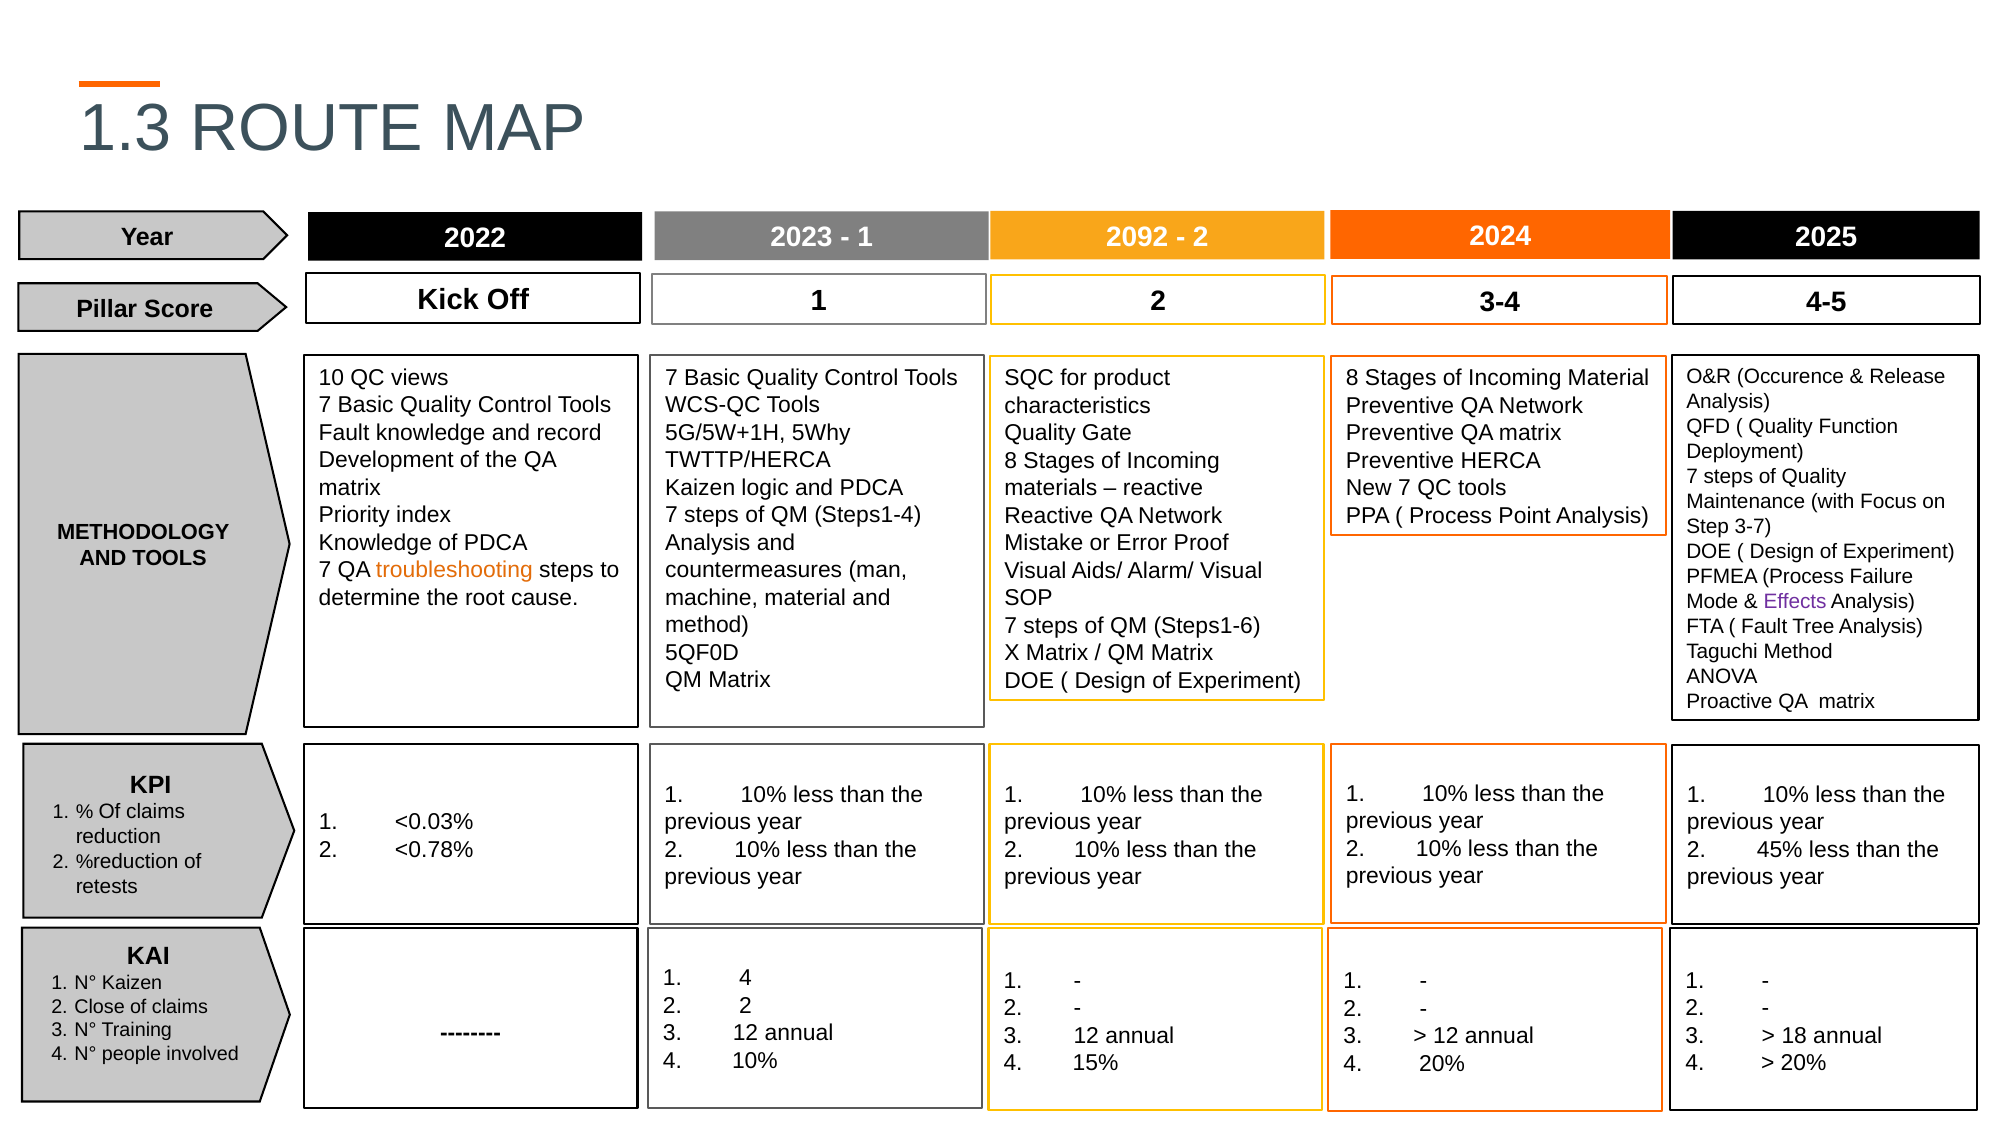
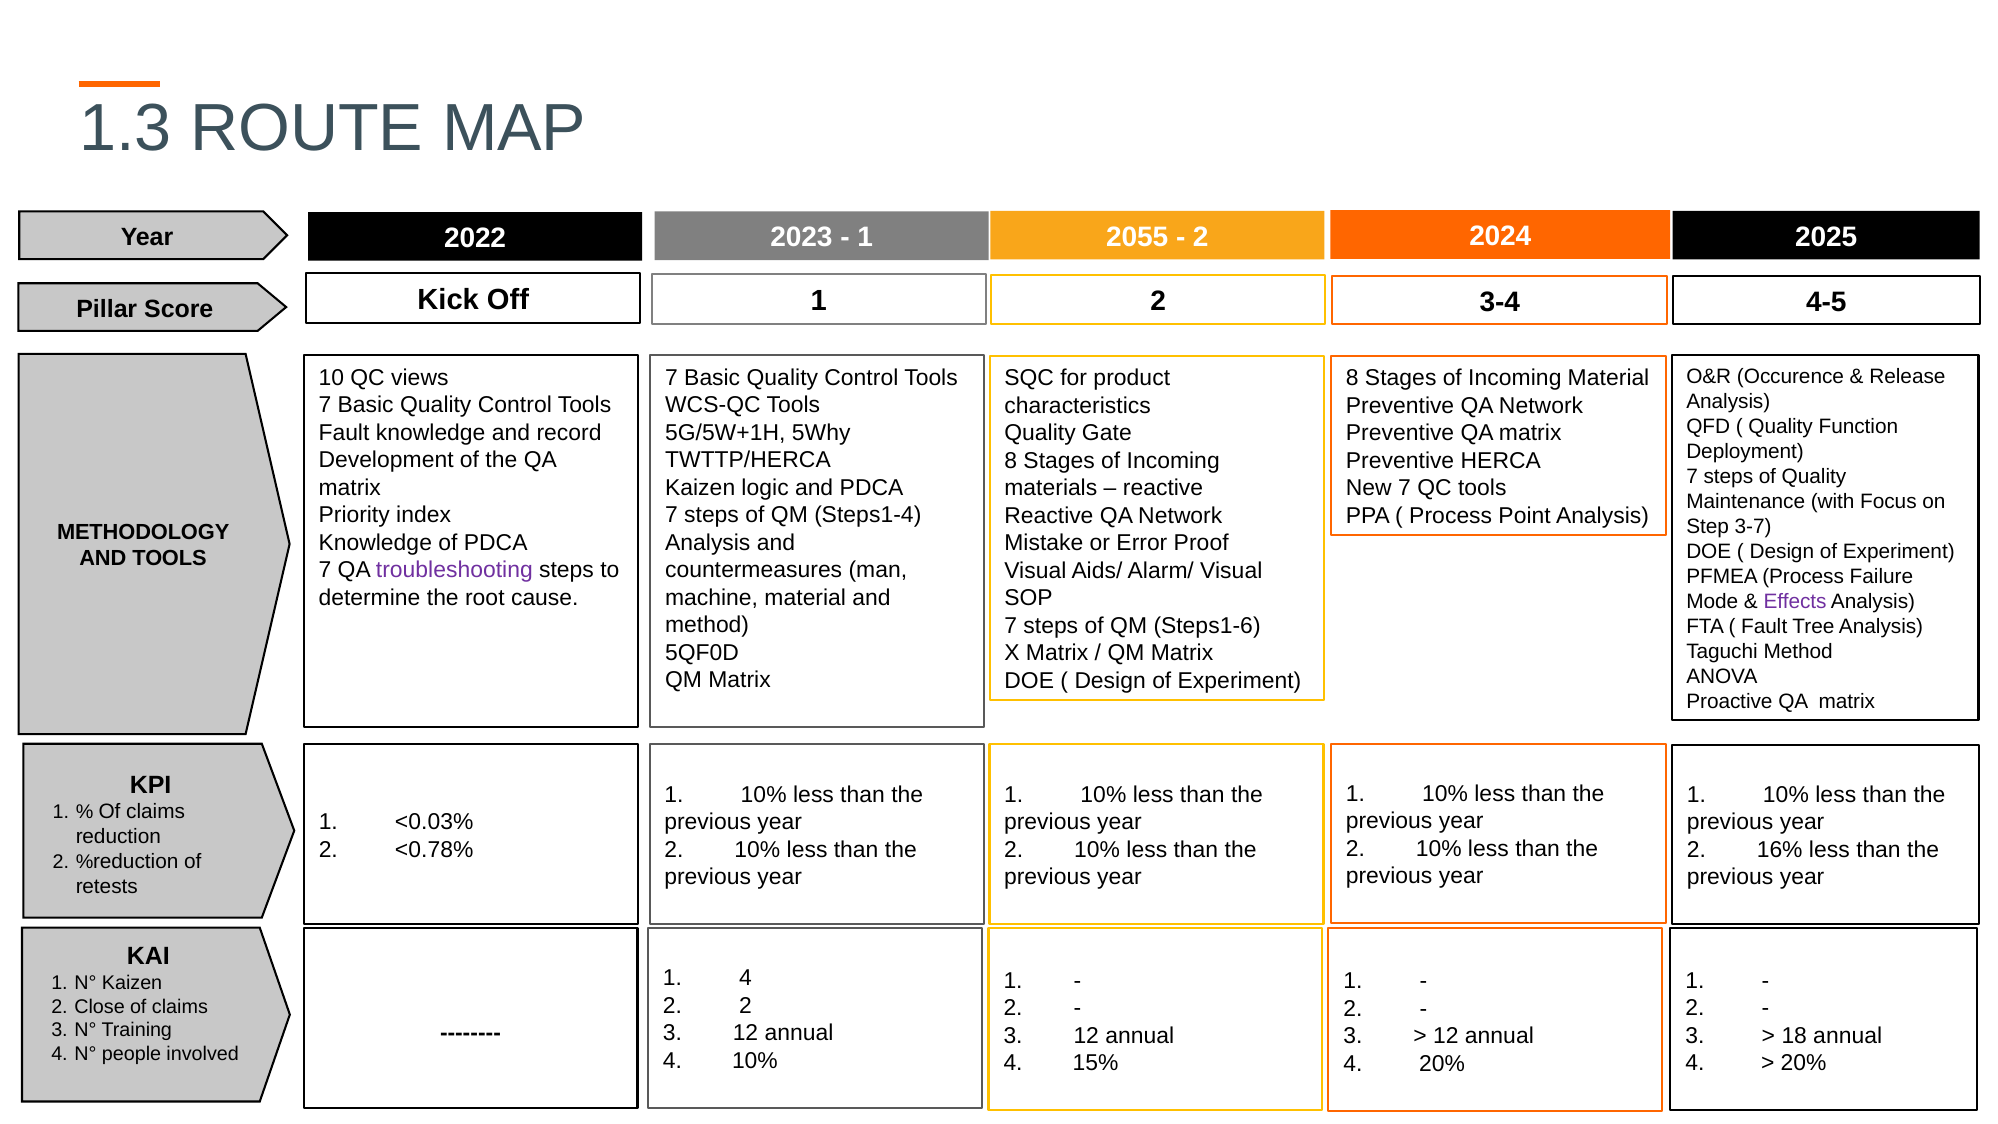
2092: 2092 -> 2055
troubleshooting colour: orange -> purple
45%: 45% -> 16%
